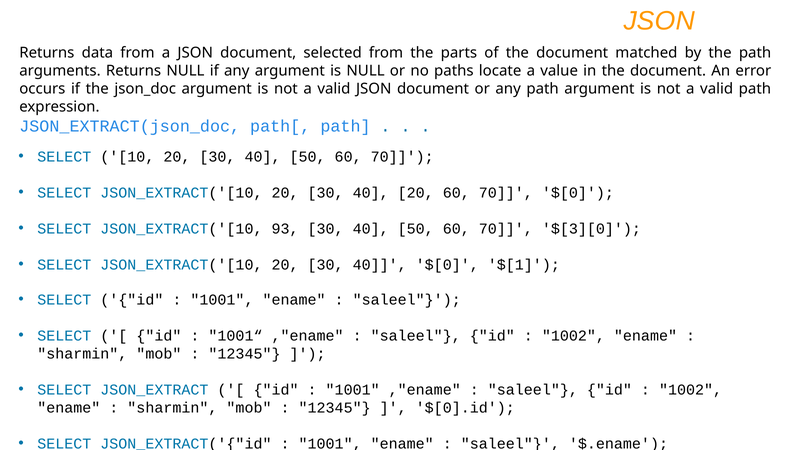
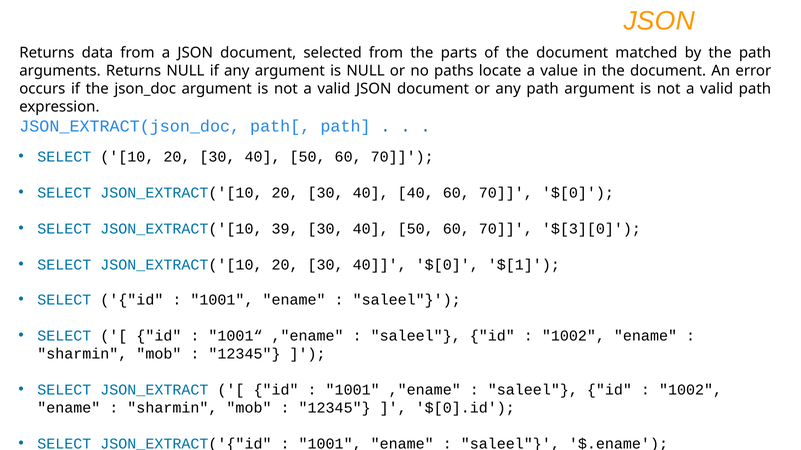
40 20: 20 -> 40
93: 93 -> 39
